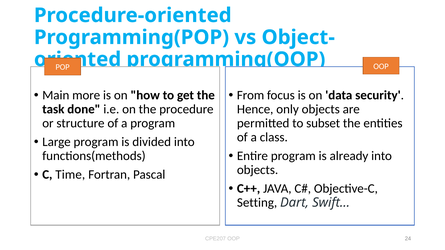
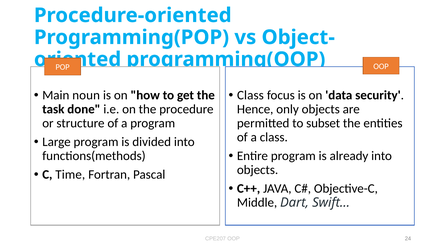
more: more -> noun
From at (251, 95): From -> Class
Setting: Setting -> Middle
